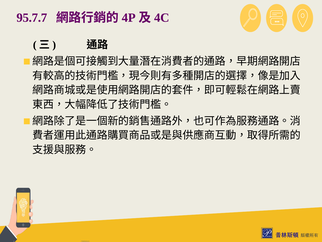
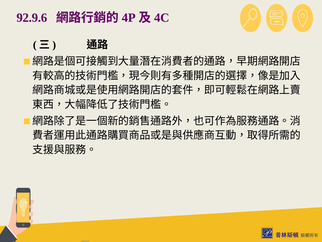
95.7.7: 95.7.7 -> 92.9.6
